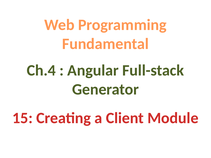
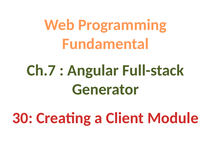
Ch.4: Ch.4 -> Ch.7
15: 15 -> 30
